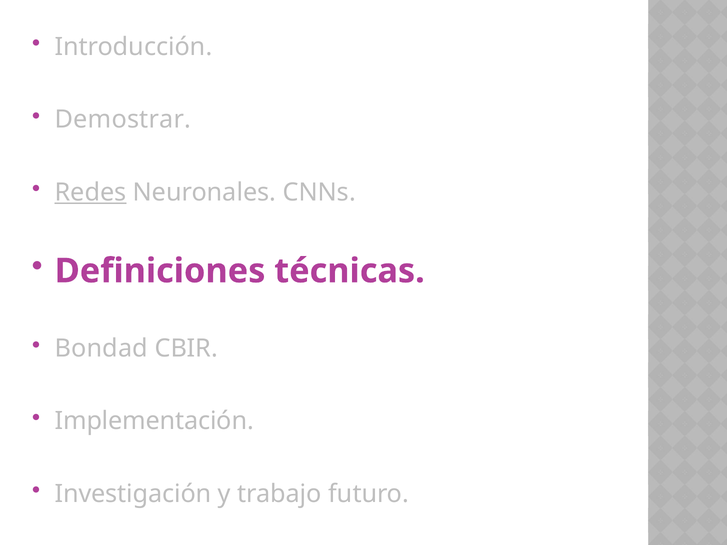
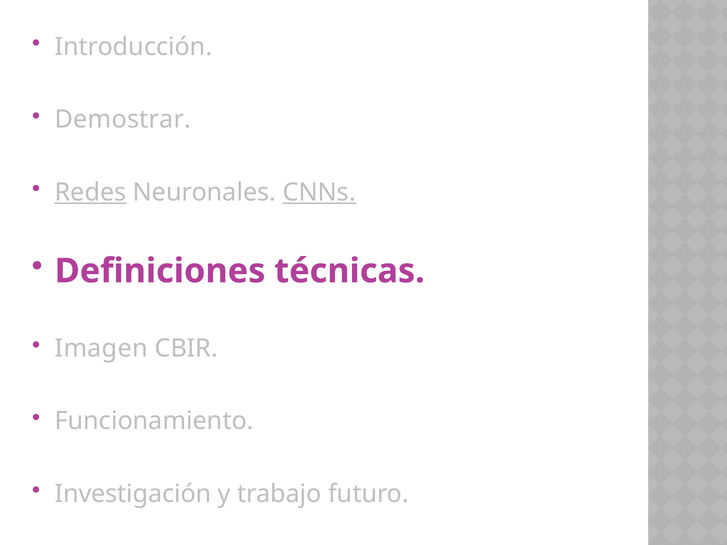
CNNs underline: none -> present
Bondad: Bondad -> Imagen
Implementación: Implementación -> Funcionamiento
